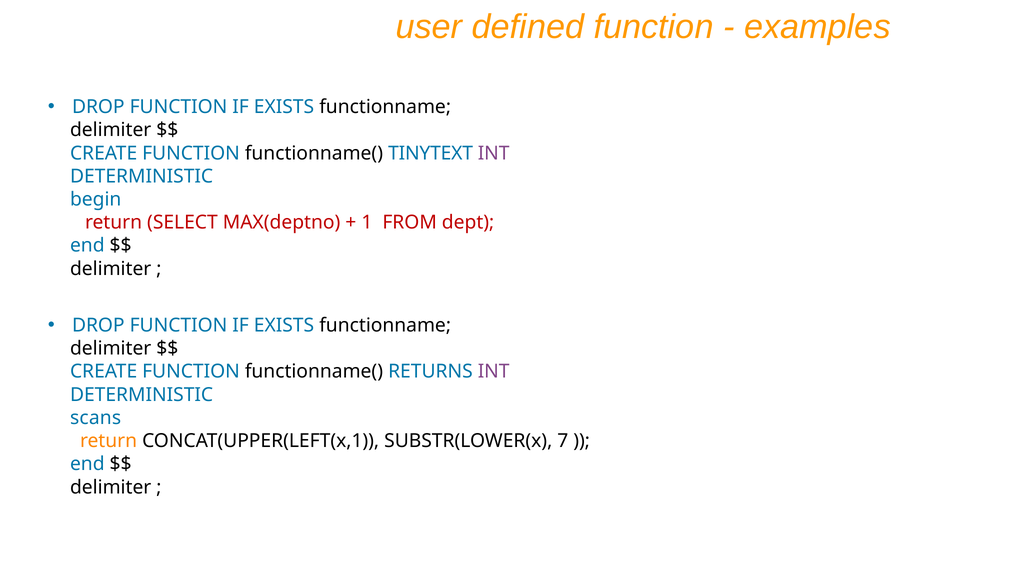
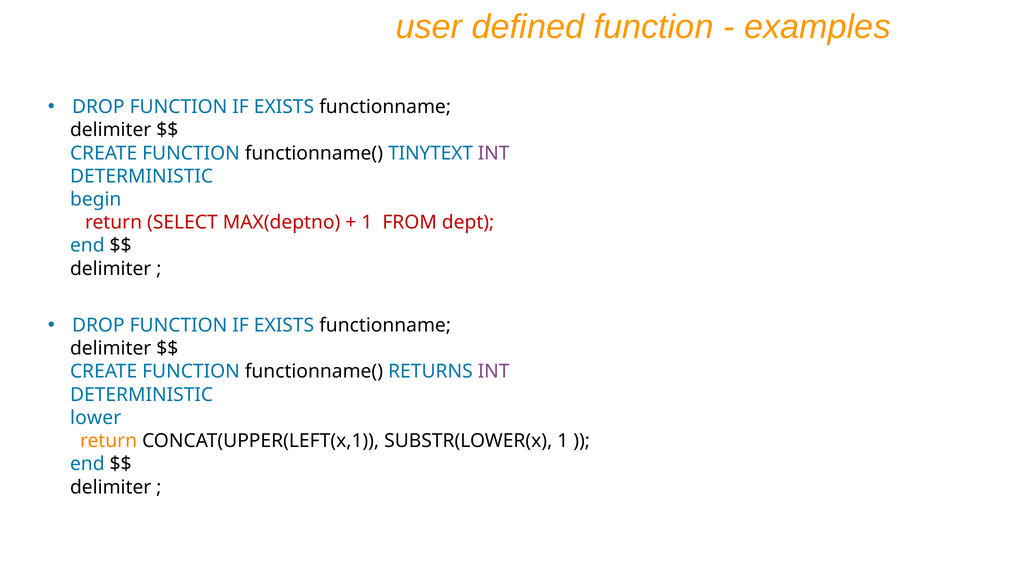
scans: scans -> lower
SUBSTR(LOWER(x 7: 7 -> 1
